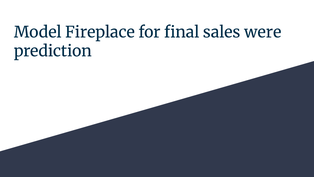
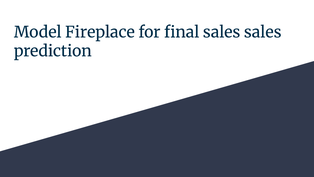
sales were: were -> sales
